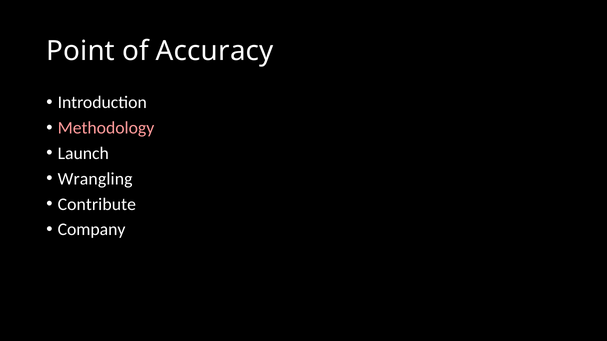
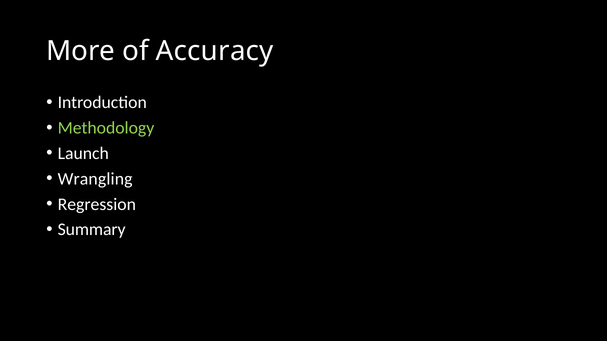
Point: Point -> More
Methodology colour: pink -> light green
Contribute: Contribute -> Regression
Company: Company -> Summary
